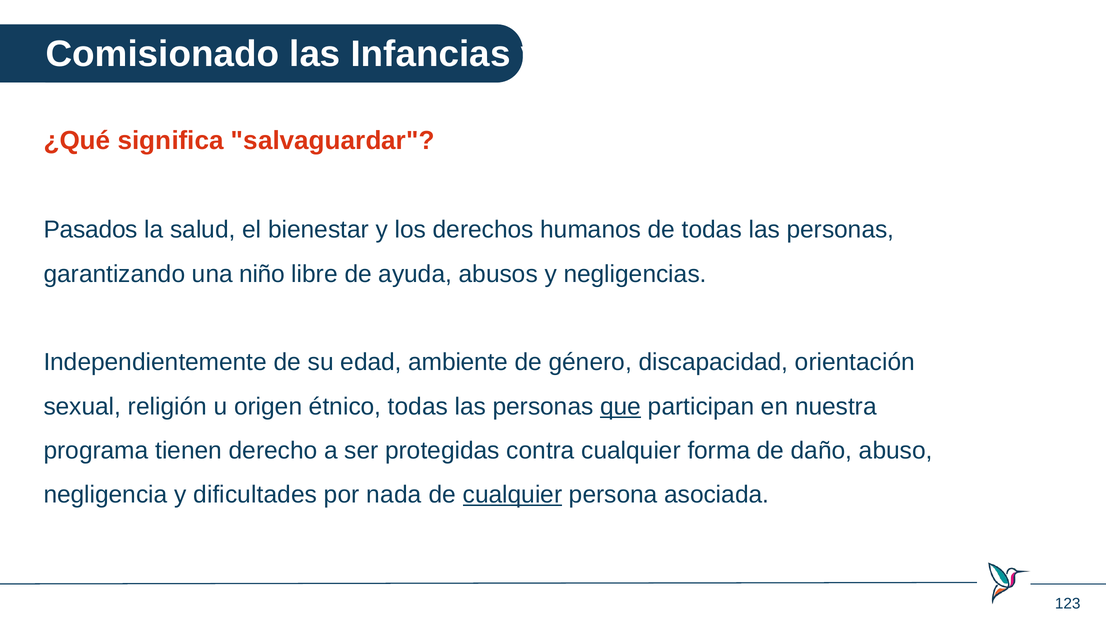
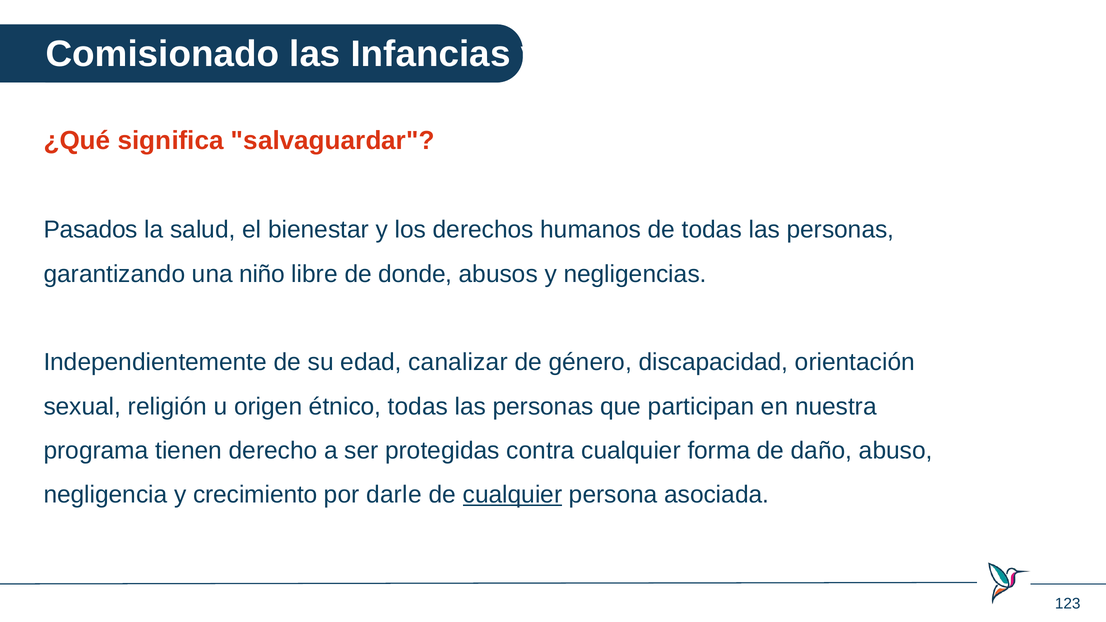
ayuda: ayuda -> donde
ambiente: ambiente -> canalizar
que underline: present -> none
dificultades: dificultades -> crecimiento
nada: nada -> darle
